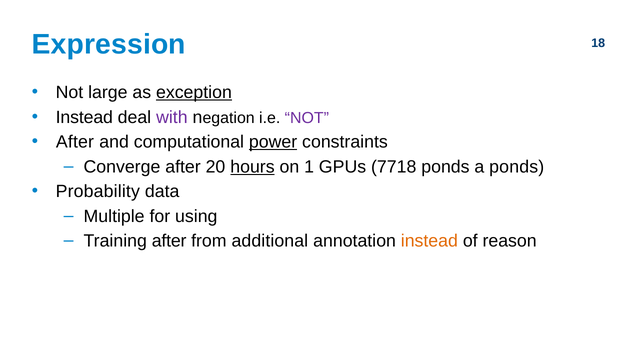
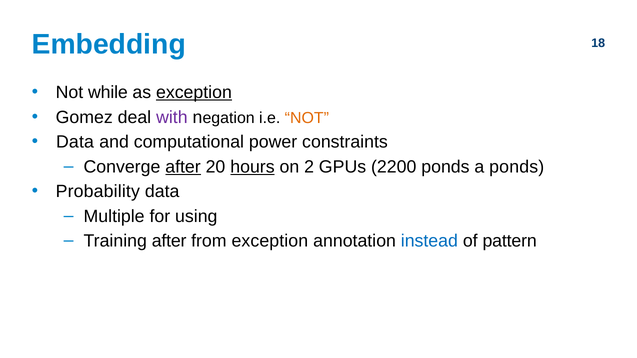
Expression: Expression -> Embedding
large: large -> while
Instead at (84, 117): Instead -> Gomez
NOT at (307, 118) colour: purple -> orange
After at (75, 142): After -> Data
power underline: present -> none
after at (183, 167) underline: none -> present
1: 1 -> 2
7718: 7718 -> 2200
from additional: additional -> exception
instead at (429, 241) colour: orange -> blue
reason: reason -> pattern
